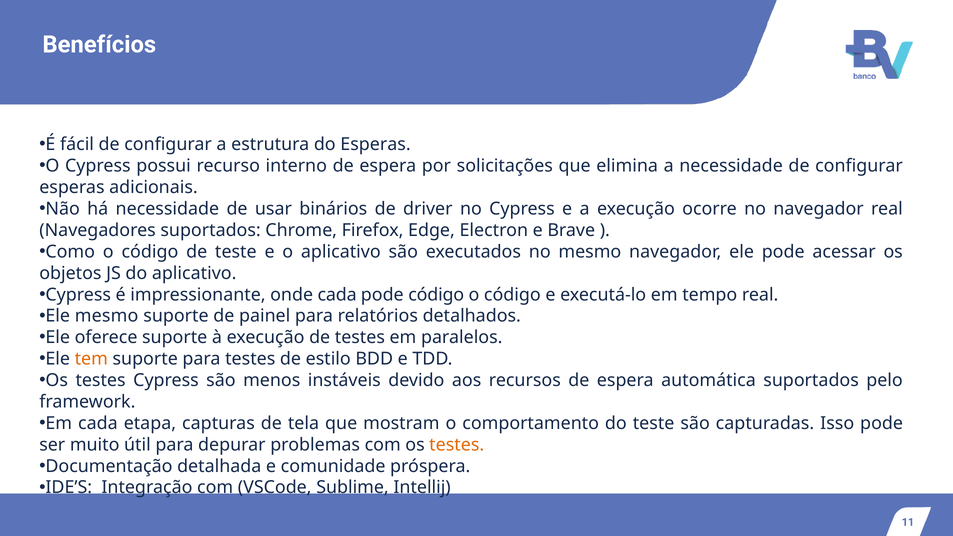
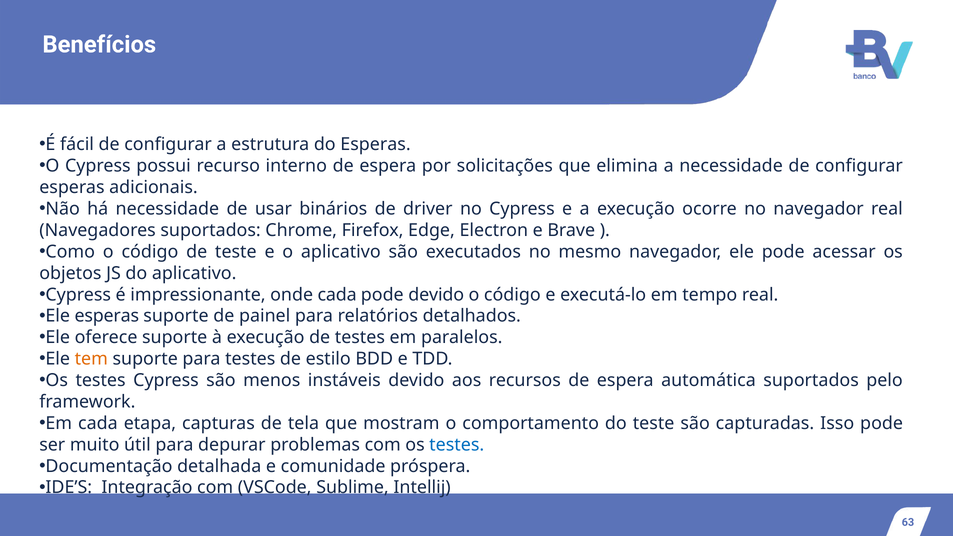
pode código: código -> devido
Ele mesmo: mesmo -> esperas
testes at (457, 445) colour: orange -> blue
11: 11 -> 63
